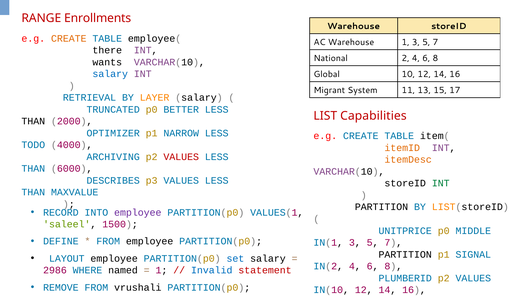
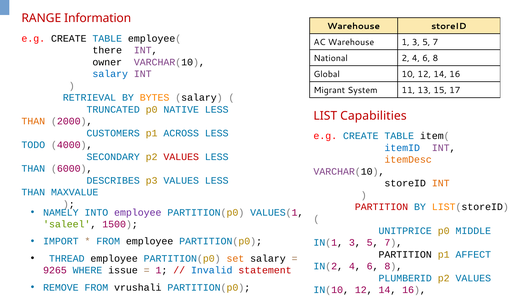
Enrollments: Enrollments -> Information
CREATE at (69, 38) colour: orange -> black
wants: wants -> owner
LAYER: LAYER -> BYTES
BETTER: BETTER -> NATIVE
THAN at (33, 121) colour: black -> orange
OPTIMIZER: OPTIMIZER -> CUSTOMERS
NARROW: NARROW -> ACROSS
itemID colour: orange -> blue
ARCHIVING: ARCHIVING -> SECONDARY
INT at (441, 183) colour: green -> orange
PARTITION at (382, 207) colour: black -> red
RECORD: RECORD -> NAMELY
DEFINE: DEFINE -> IMPORT
SIGNAL: SIGNAL -> AFFECT
LAYOUT: LAYOUT -> THREAD
set colour: blue -> orange
2986: 2986 -> 9265
named: named -> issue
